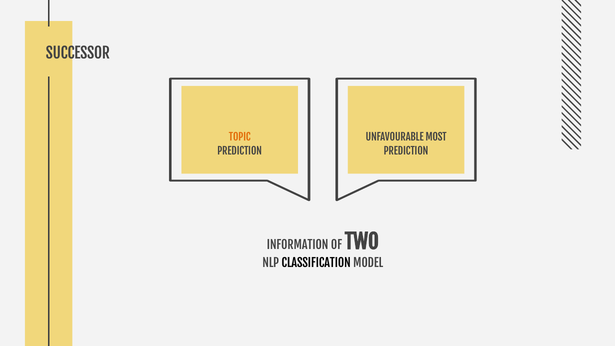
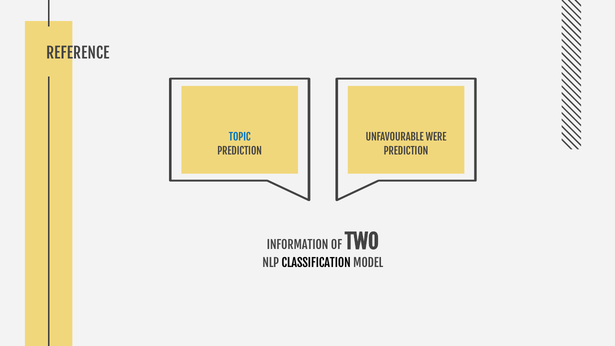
SUCCESSOR: SUCCESSOR -> REFERENCE
TOPIC colour: orange -> blue
MOST: MOST -> WERE
